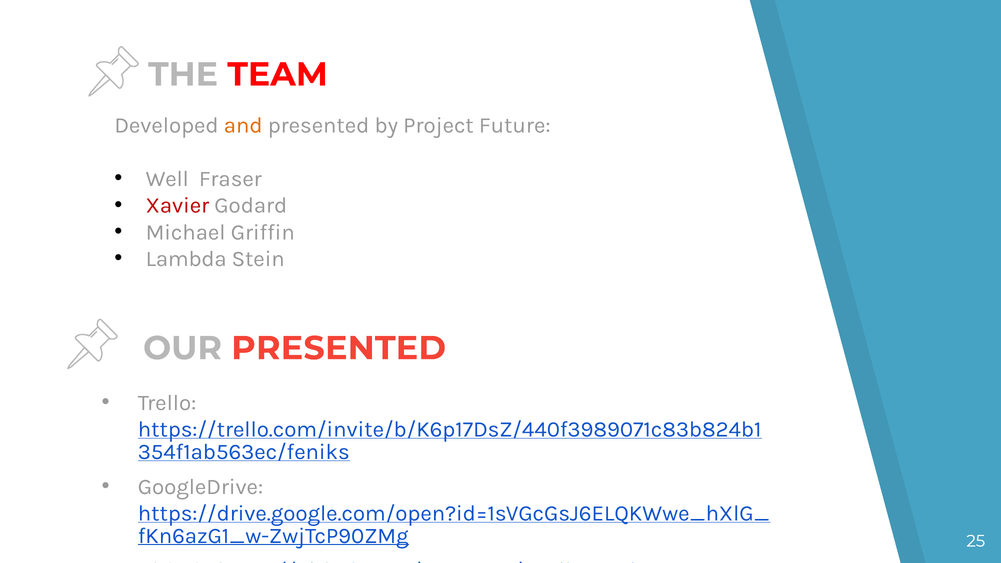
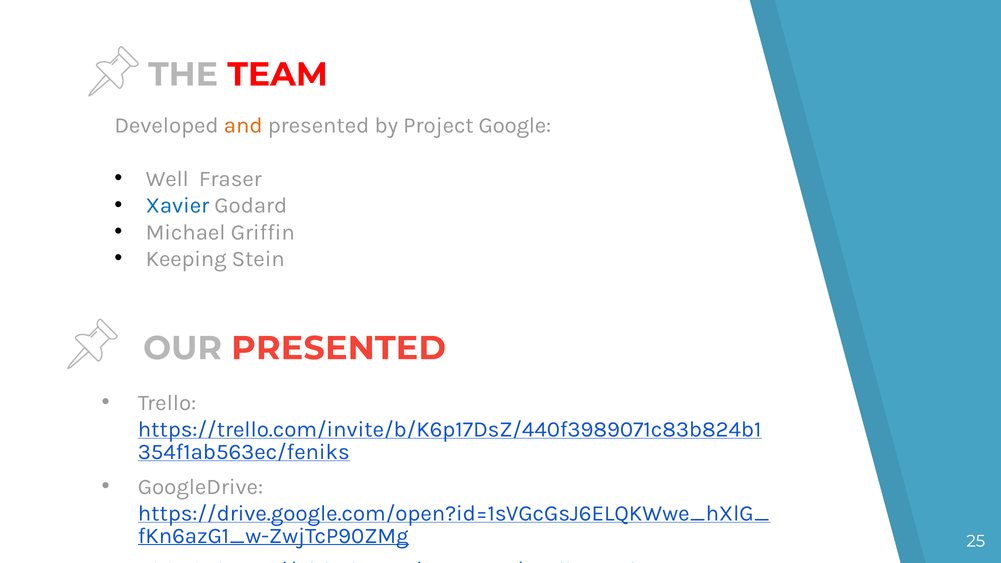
Future: Future -> Google
Xavier colour: red -> blue
Lambda: Lambda -> Keeping
